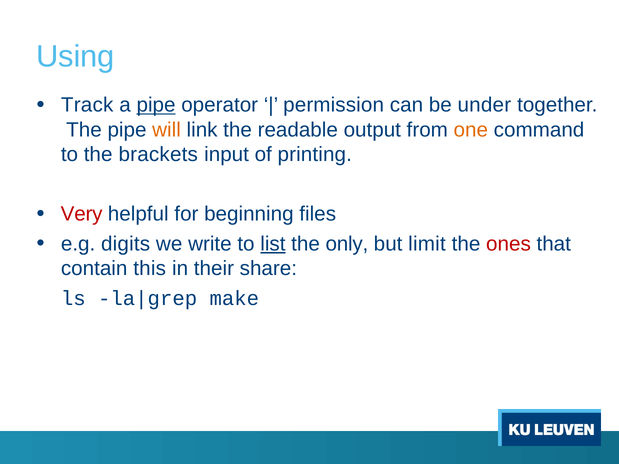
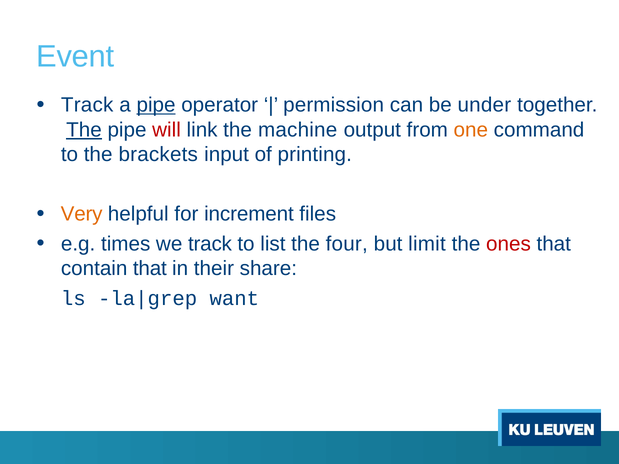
Using: Using -> Event
The at (84, 130) underline: none -> present
will colour: orange -> red
readable: readable -> machine
Very colour: red -> orange
beginning: beginning -> increment
digits: digits -> times
we write: write -> track
list underline: present -> none
only: only -> four
contain this: this -> that
make: make -> want
